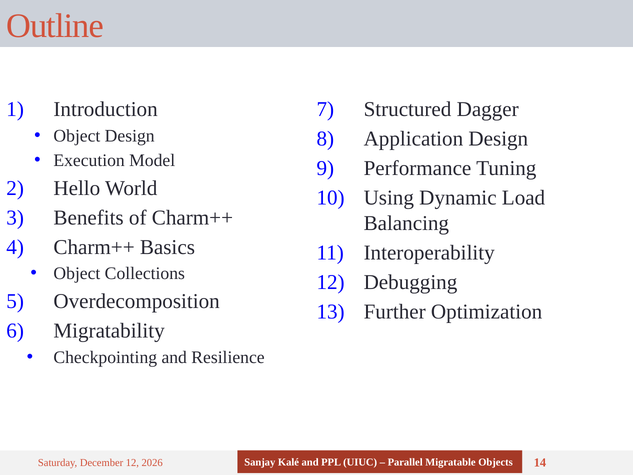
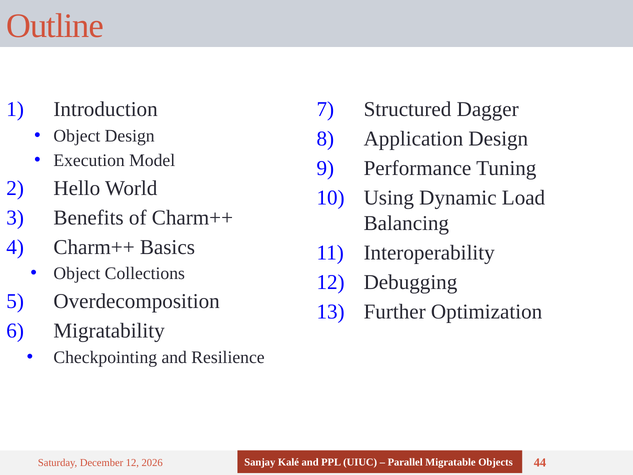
14: 14 -> 44
